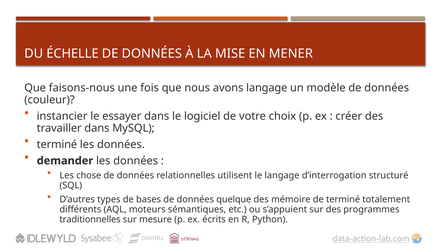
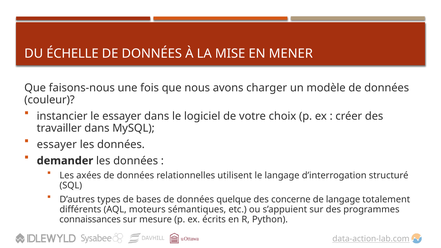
avons langage: langage -> charger
terminé at (57, 144): terminé -> essayer
chose: chose -> axées
mémoire: mémoire -> concerne
de terminé: terminé -> langage
traditionnelles: traditionnelles -> connaissances
